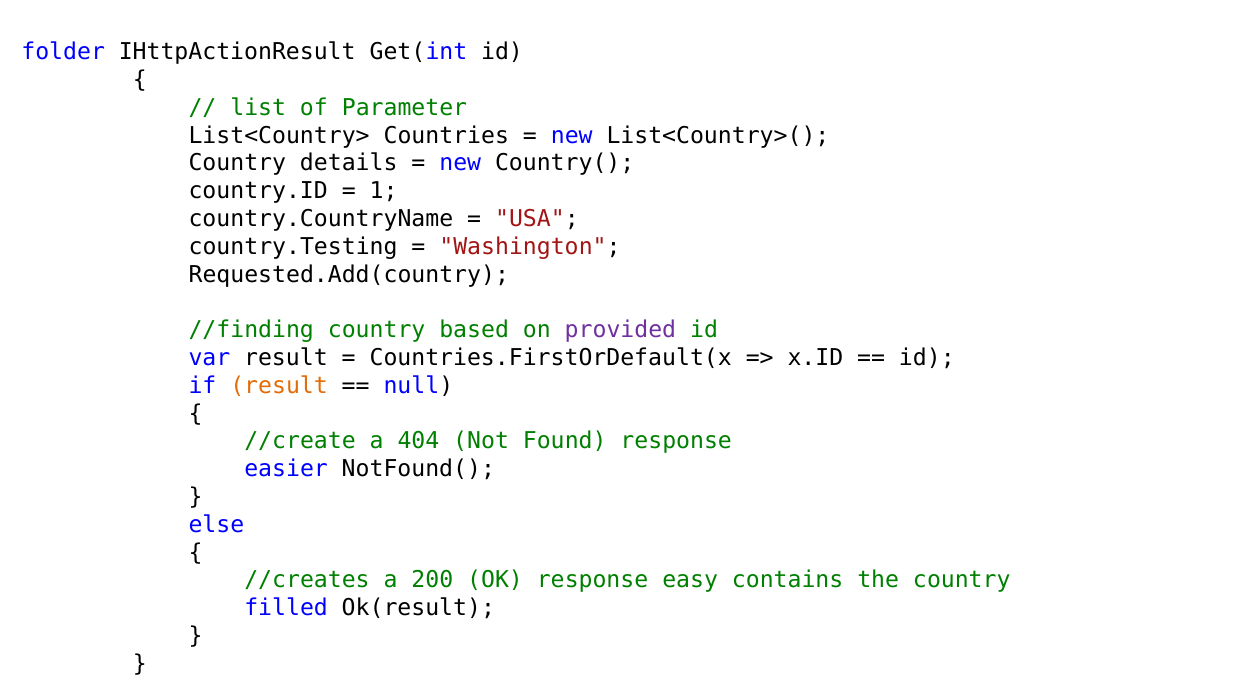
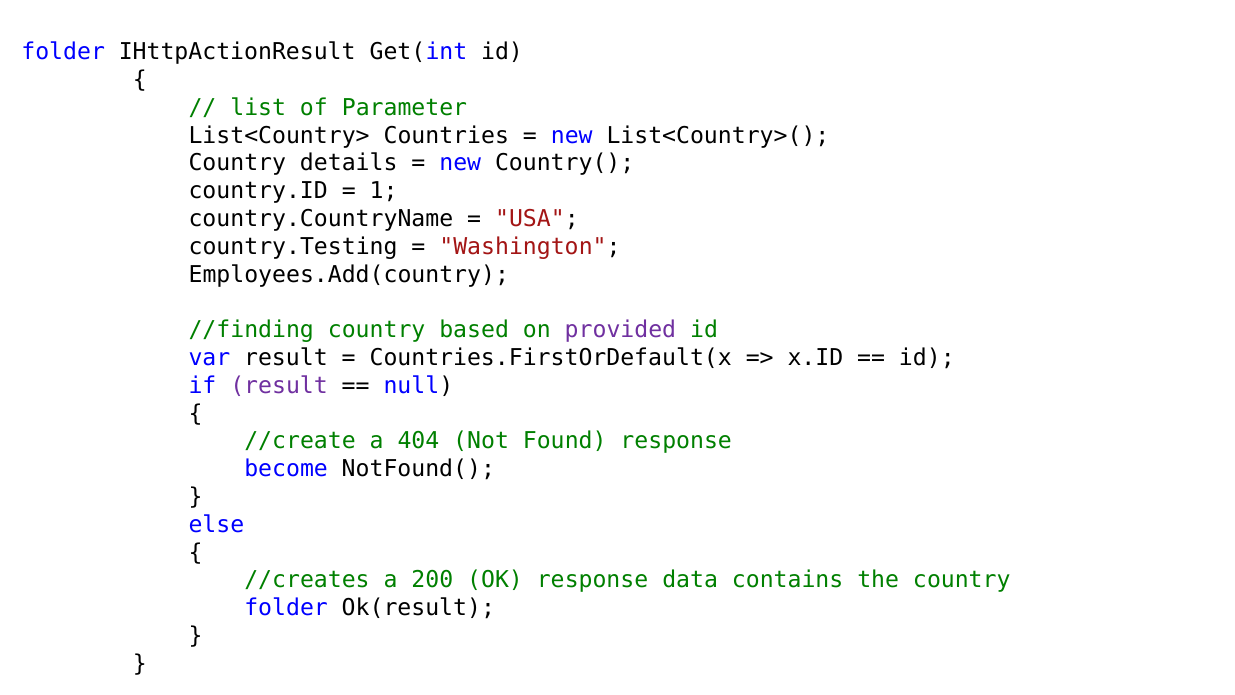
Requested.Add(country: Requested.Add(country -> Employees.Add(country
result at (279, 385) colour: orange -> purple
easier: easier -> become
easy: easy -> data
filled at (286, 608): filled -> folder
